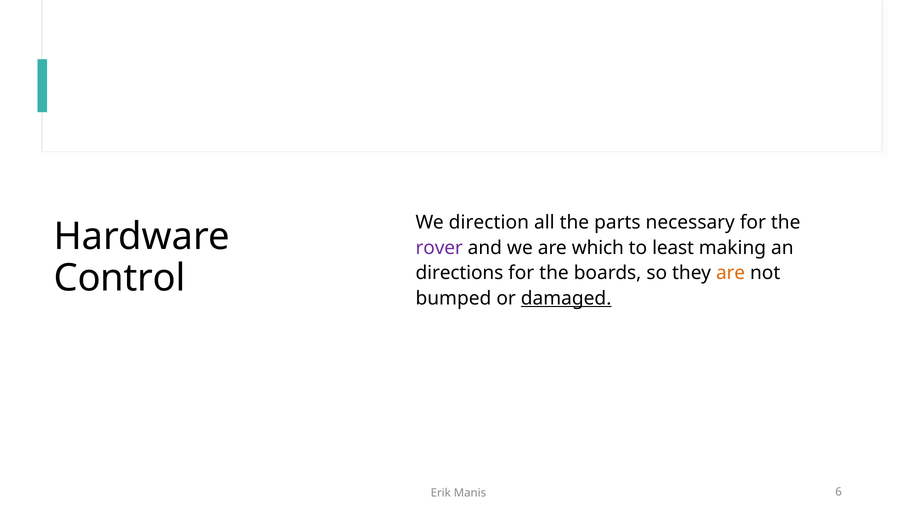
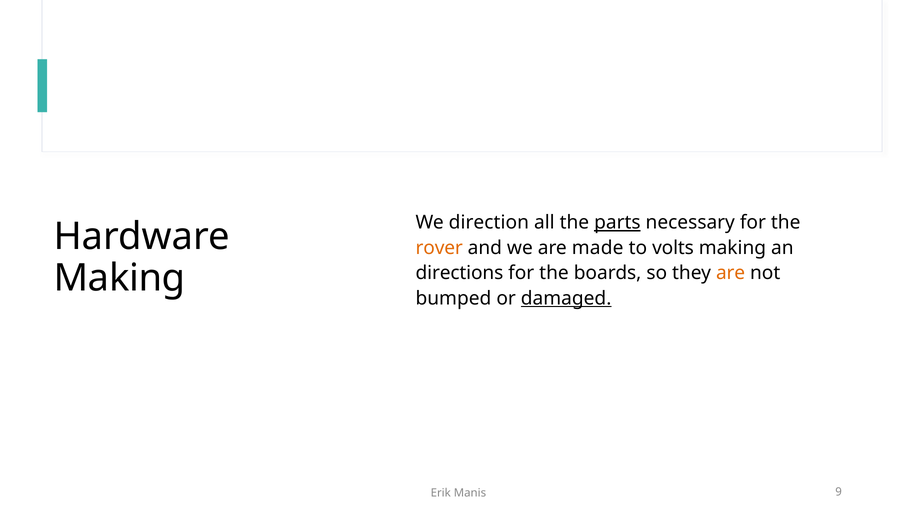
parts underline: none -> present
rover colour: purple -> orange
which: which -> made
least: least -> volts
Control at (120, 278): Control -> Making
6: 6 -> 9
